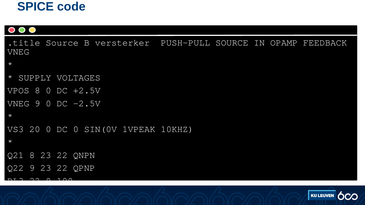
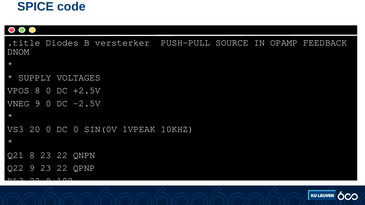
.title Source: Source -> Diodes
VNEG at (18, 52): VNEG -> DNOM
